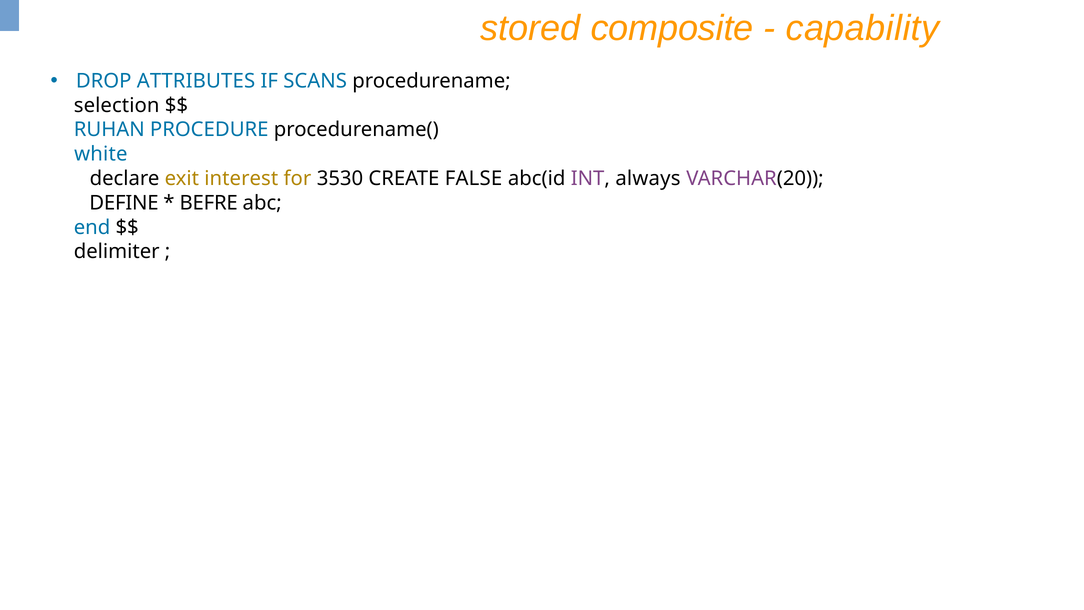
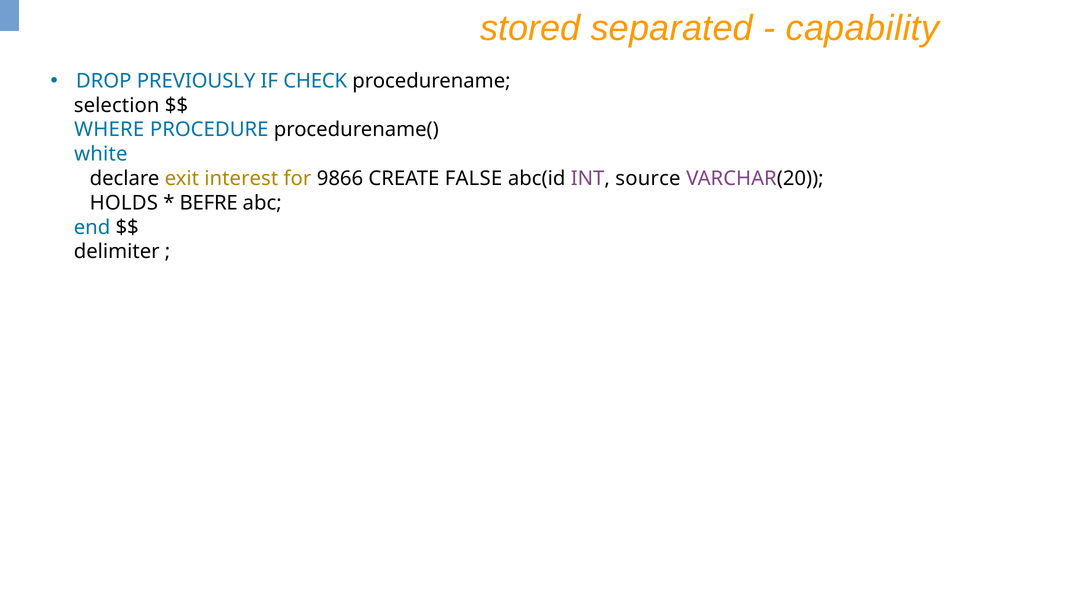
composite: composite -> separated
ATTRIBUTES: ATTRIBUTES -> PREVIOUSLY
SCANS: SCANS -> CHECK
RUHAN: RUHAN -> WHERE
3530: 3530 -> 9866
always: always -> source
DEFINE: DEFINE -> HOLDS
